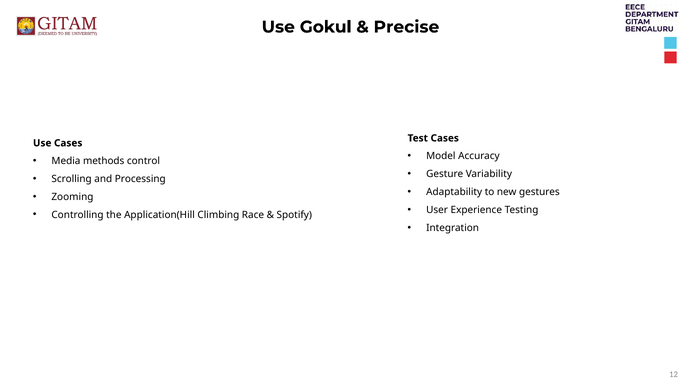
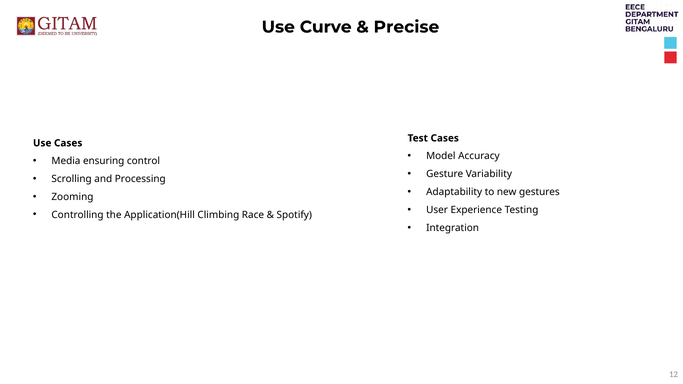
Gokul: Gokul -> Curve
methods: methods -> ensuring
